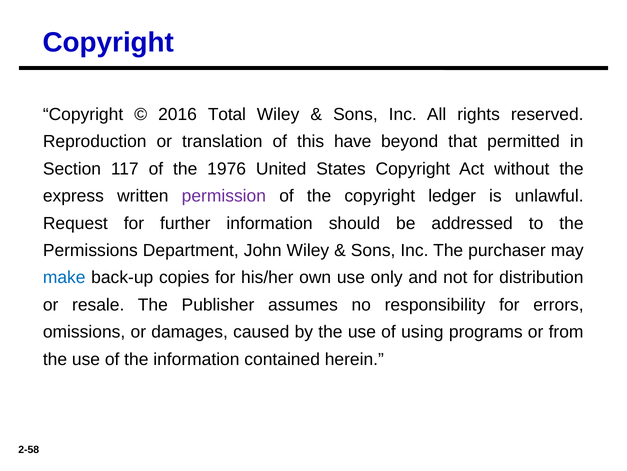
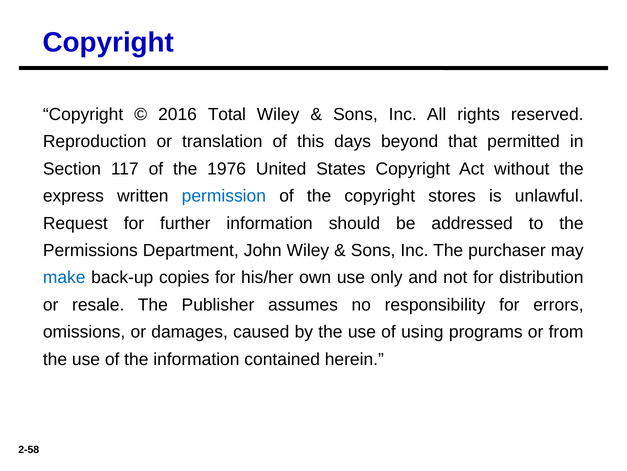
have: have -> days
permission colour: purple -> blue
ledger: ledger -> stores
